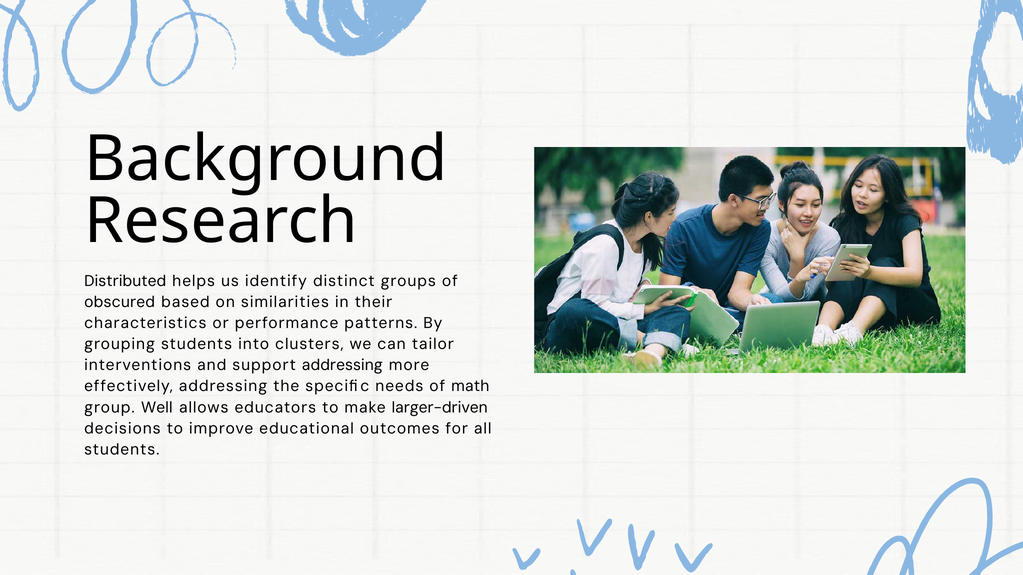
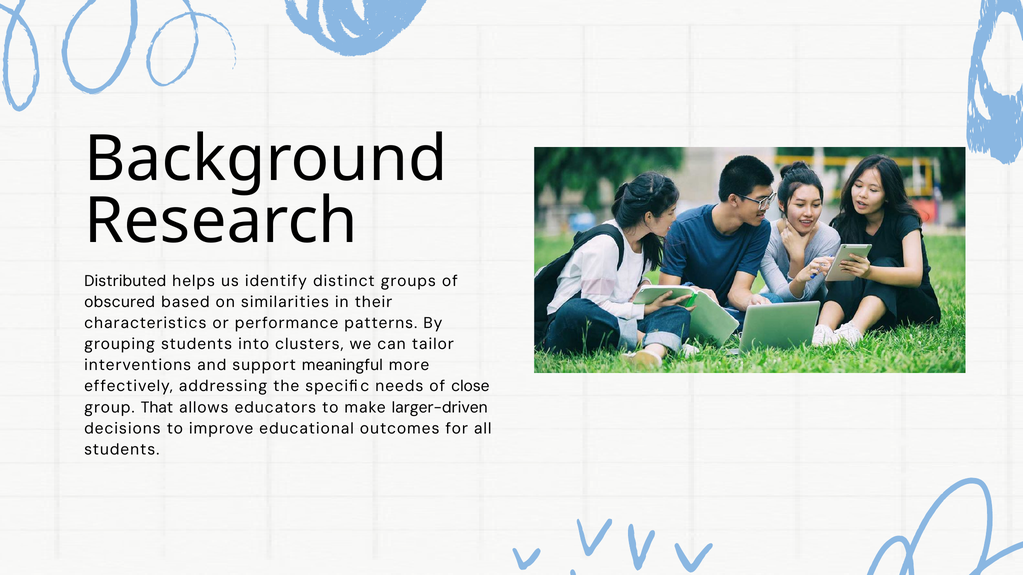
support addressing: addressing -> meaningful
math: math -> close
Well: Well -> That
